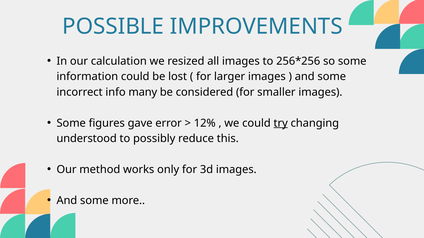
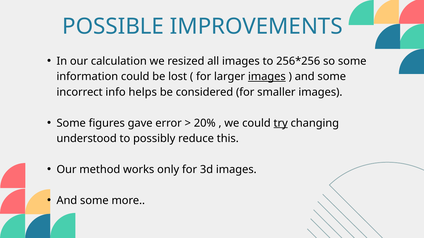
images at (267, 77) underline: none -> present
many: many -> helps
12%: 12% -> 20%
